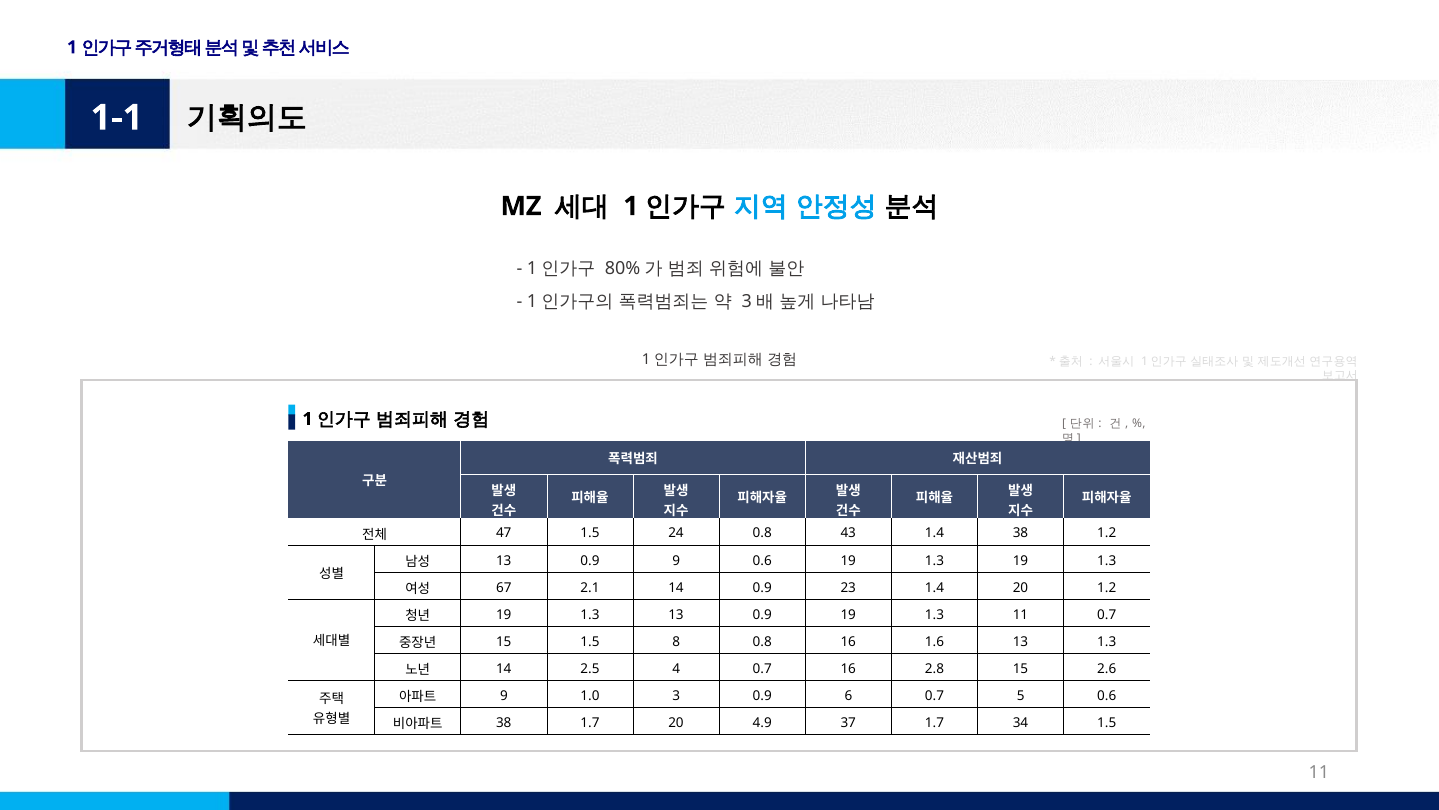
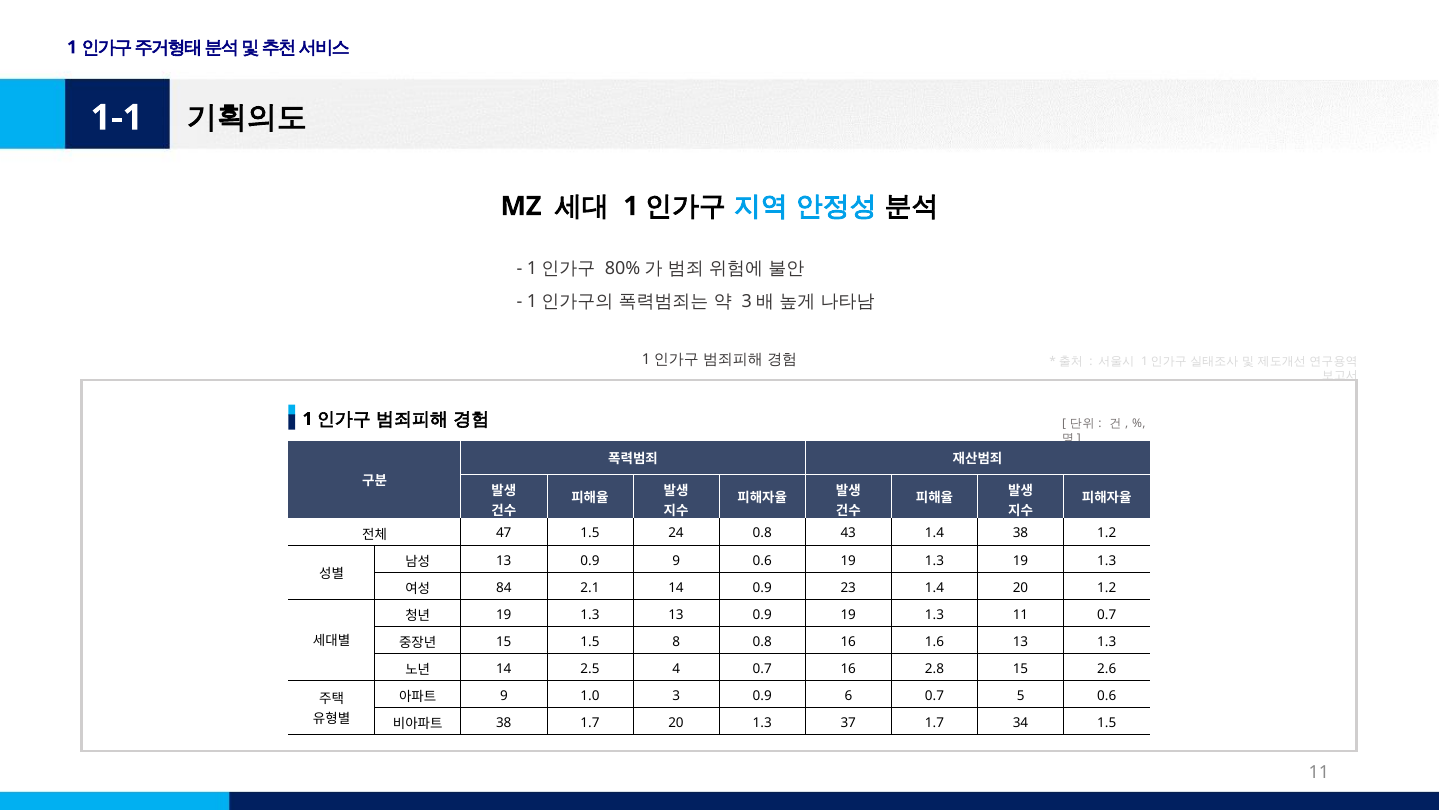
67: 67 -> 84
20 4.9: 4.9 -> 1.3
